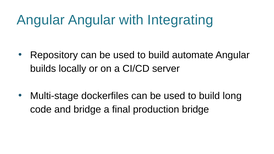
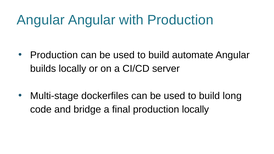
with Integrating: Integrating -> Production
Repository at (54, 55): Repository -> Production
production bridge: bridge -> locally
